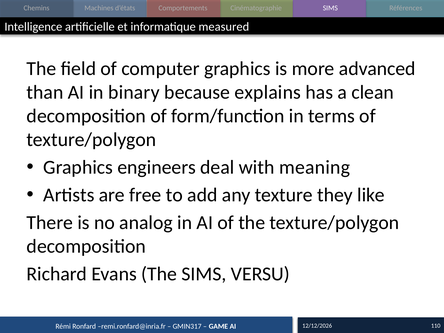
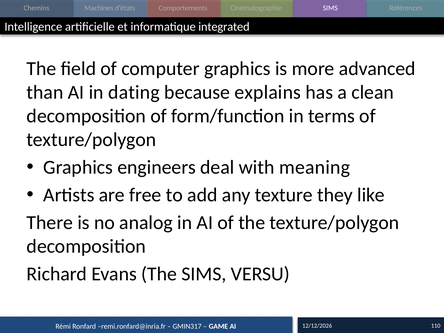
measured: measured -> integrated
binary: binary -> dating
